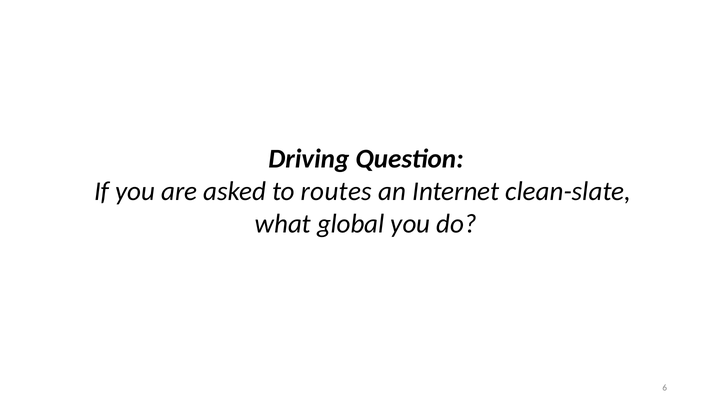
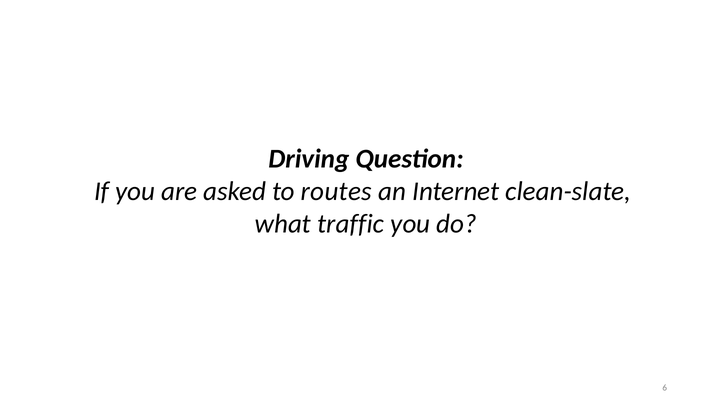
global: global -> traffic
